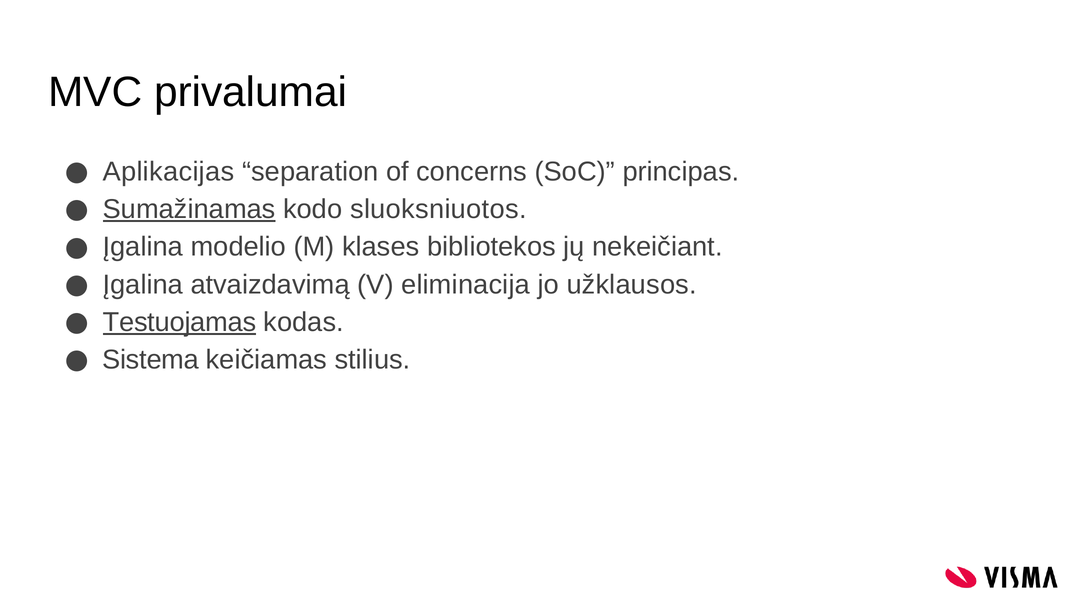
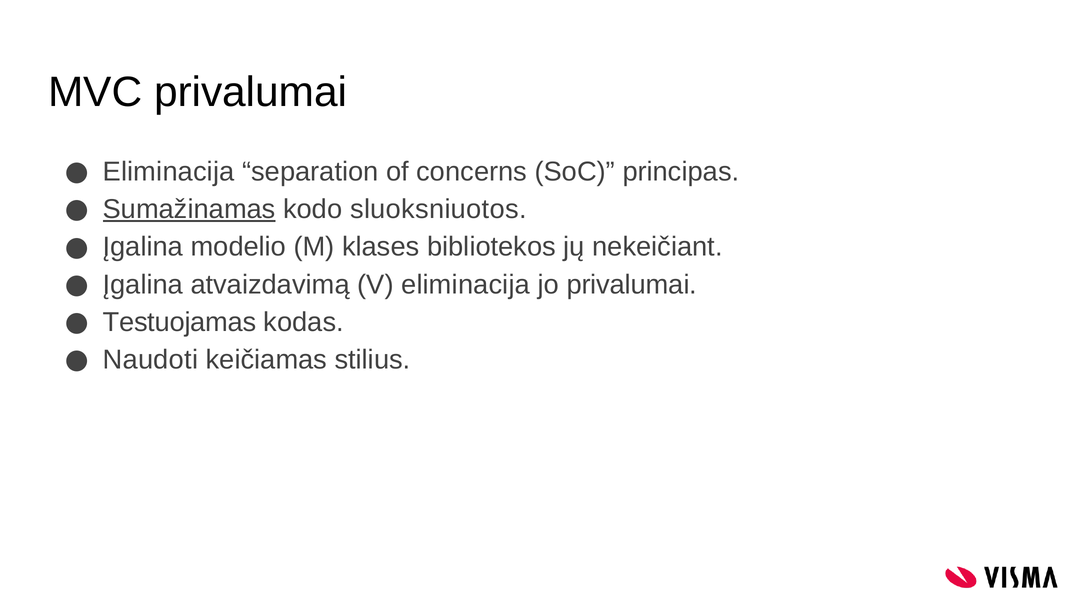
Aplikacijas at (169, 172): Aplikacijas -> Eliminacija
jo užklausos: užklausos -> privalumai
Testuojamas underline: present -> none
Sistema: Sistema -> Naudoti
